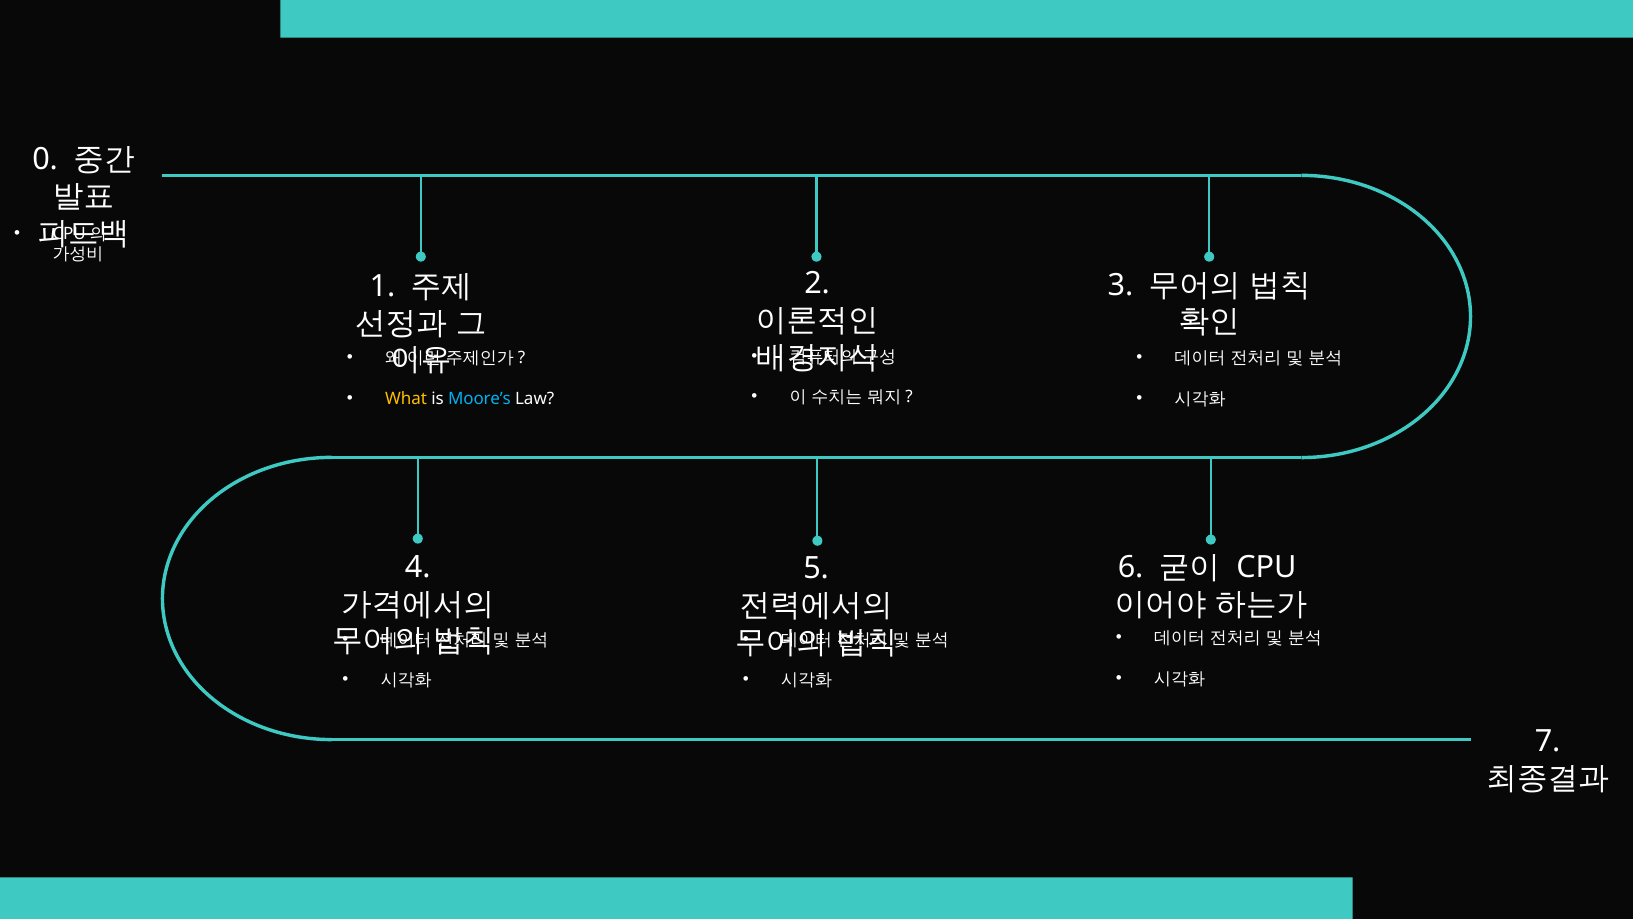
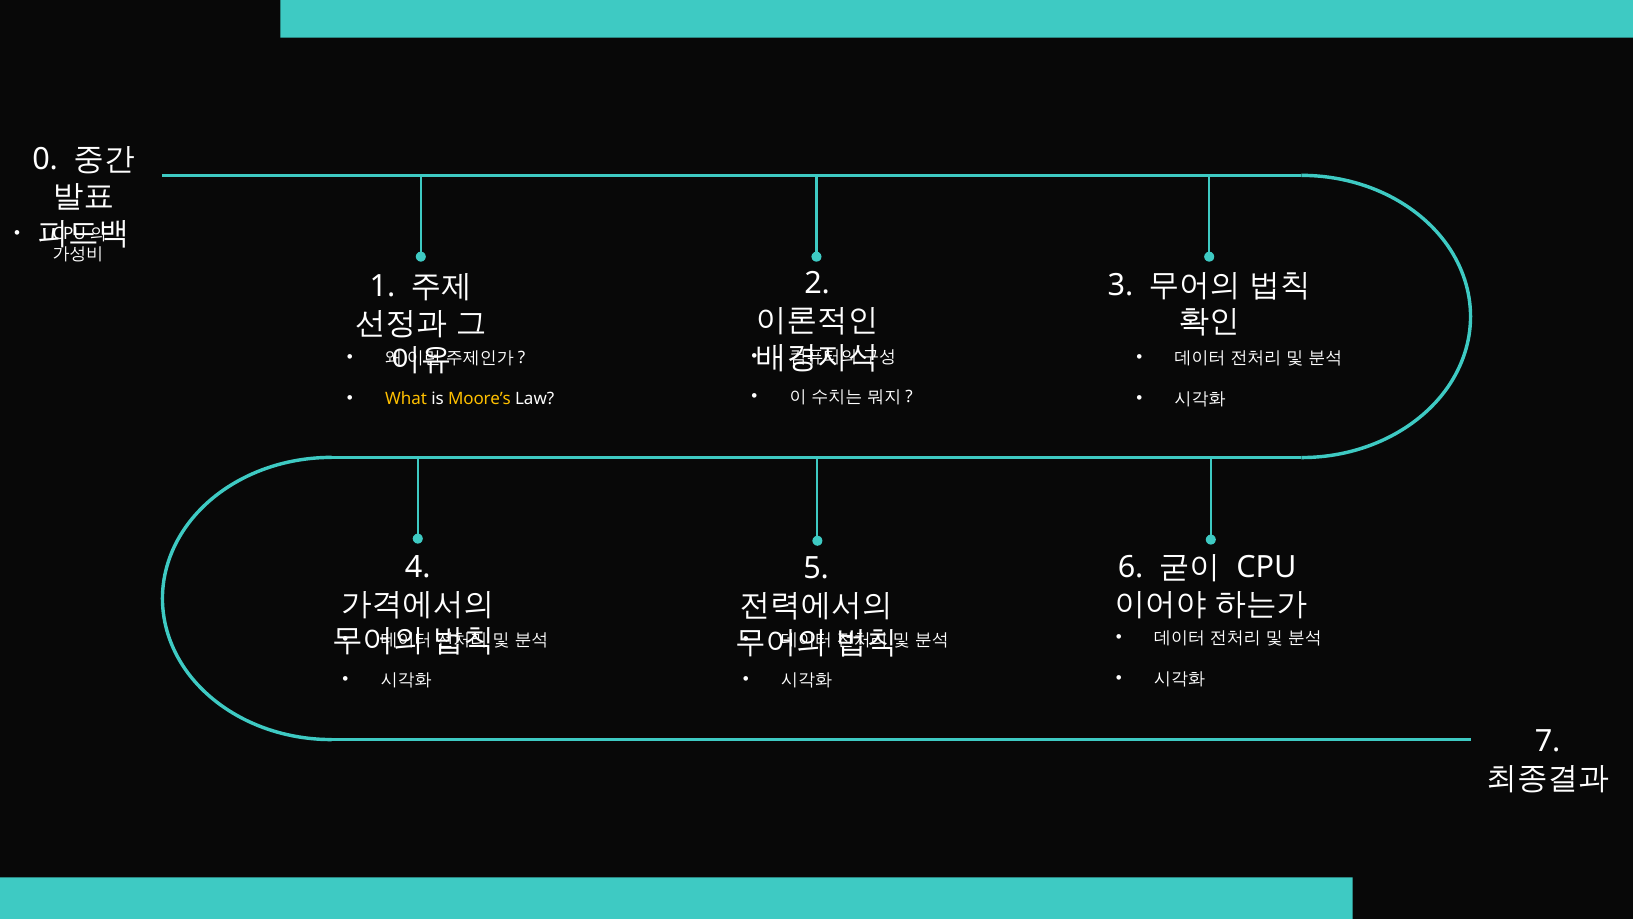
Moore’s colour: light blue -> yellow
